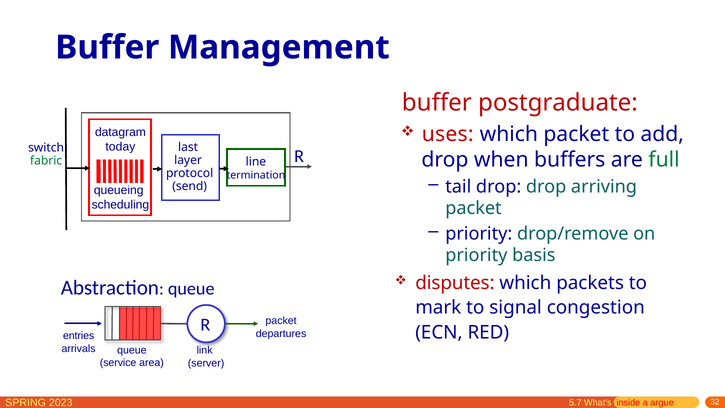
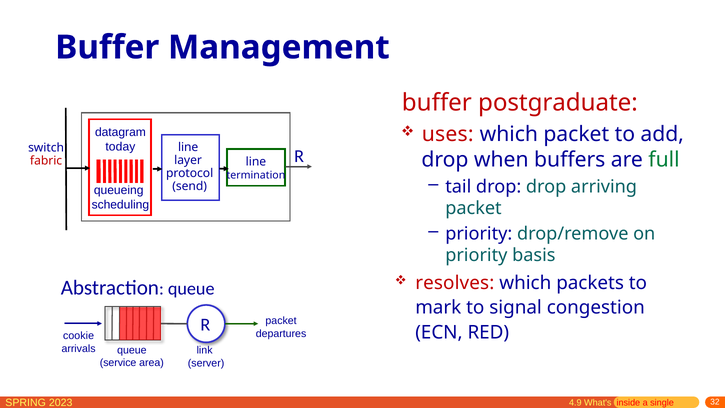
last at (188, 147): last -> line
fabric colour: green -> red
disputes: disputes -> resolves
entries: entries -> cookie
5.7: 5.7 -> 4.9
argue: argue -> single
